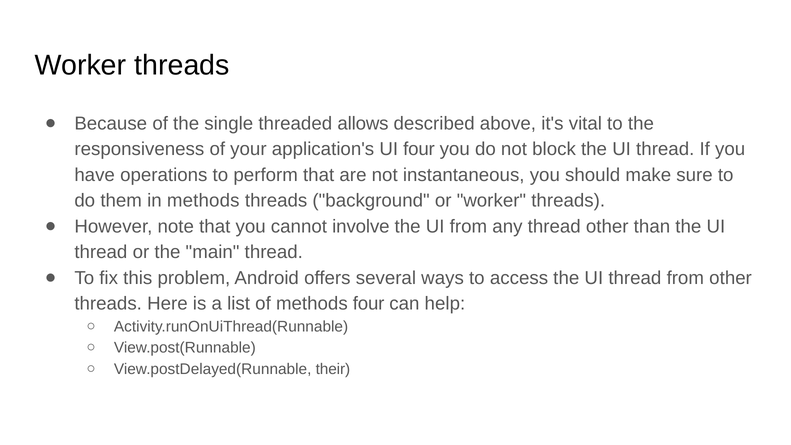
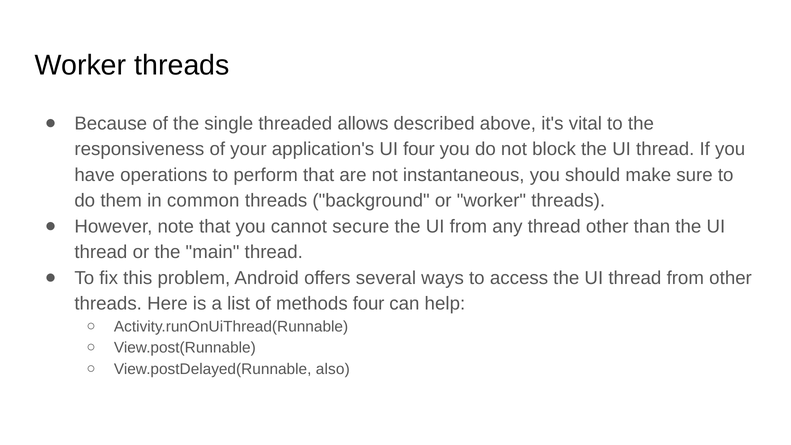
in methods: methods -> common
involve: involve -> secure
their: their -> also
